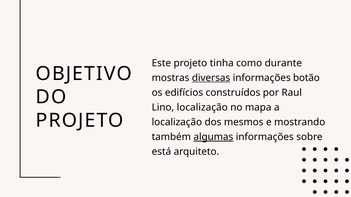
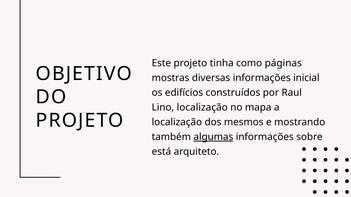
durante: durante -> páginas
diversas underline: present -> none
botão: botão -> inicial
